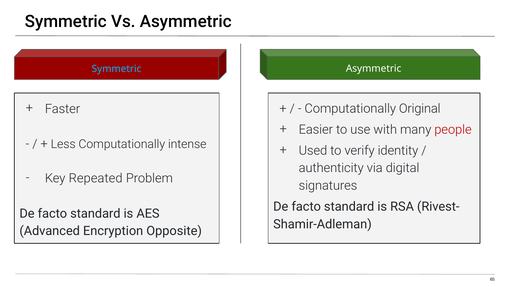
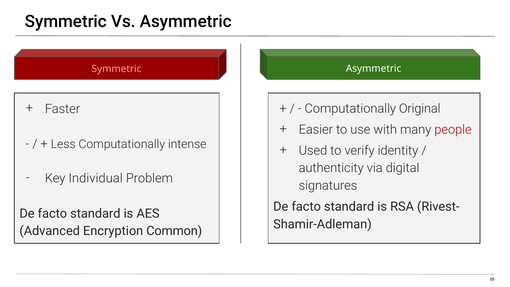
Symmetric at (117, 69) colour: light blue -> pink
Repeated: Repeated -> Individual
Opposite: Opposite -> Common
